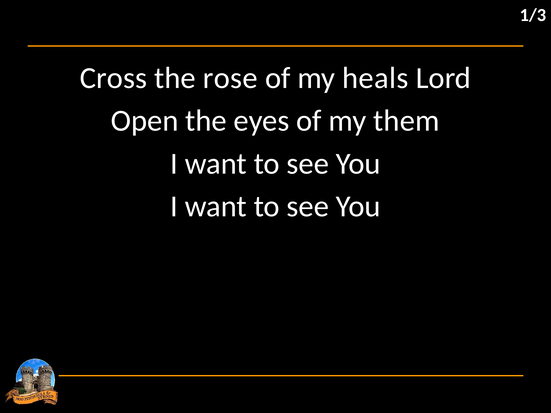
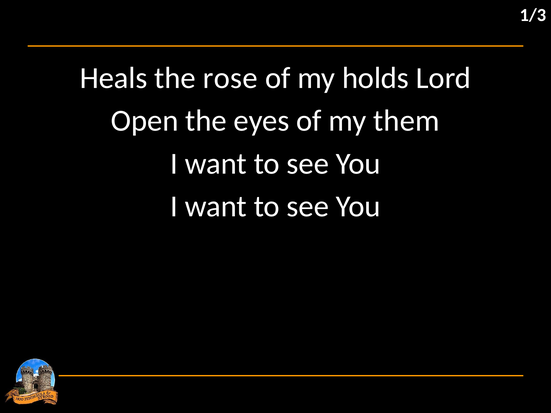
Cross: Cross -> Heals
heals: heals -> holds
